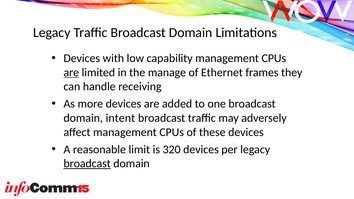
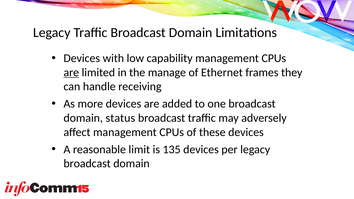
intent: intent -> status
320: 320 -> 135
broadcast at (87, 164) underline: present -> none
